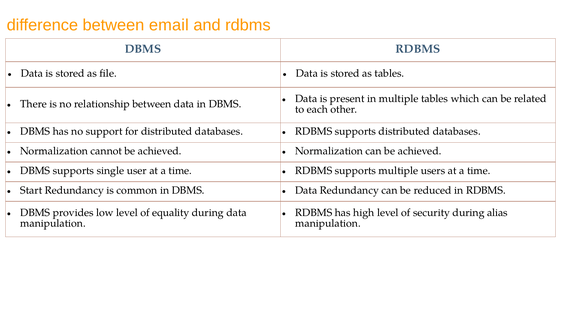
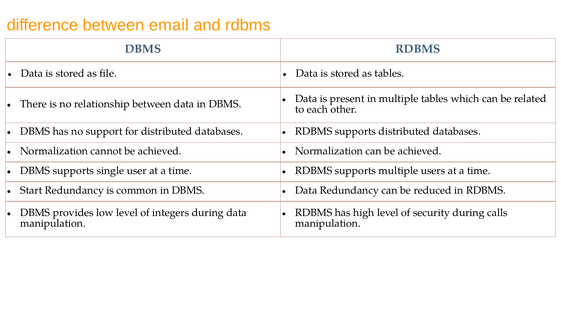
equality: equality -> integers
alias: alias -> calls
